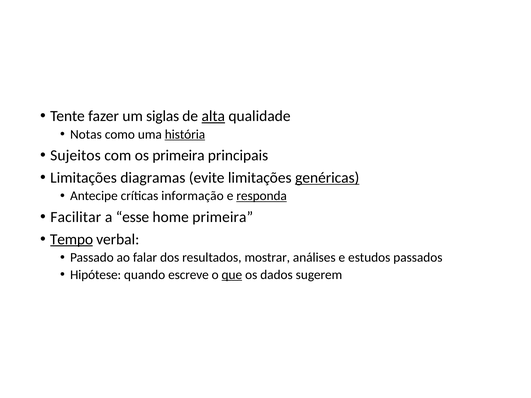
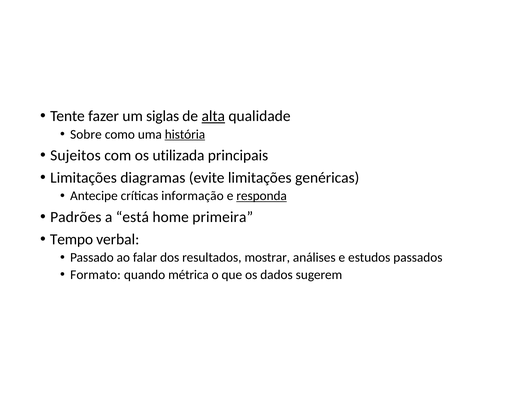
Notas: Notas -> Sobre
os primeira: primeira -> utilizada
genéricas underline: present -> none
Facilitar: Facilitar -> Padrões
esse: esse -> está
Tempo underline: present -> none
Hipótese: Hipótese -> Formato
escreve: escreve -> métrica
que underline: present -> none
